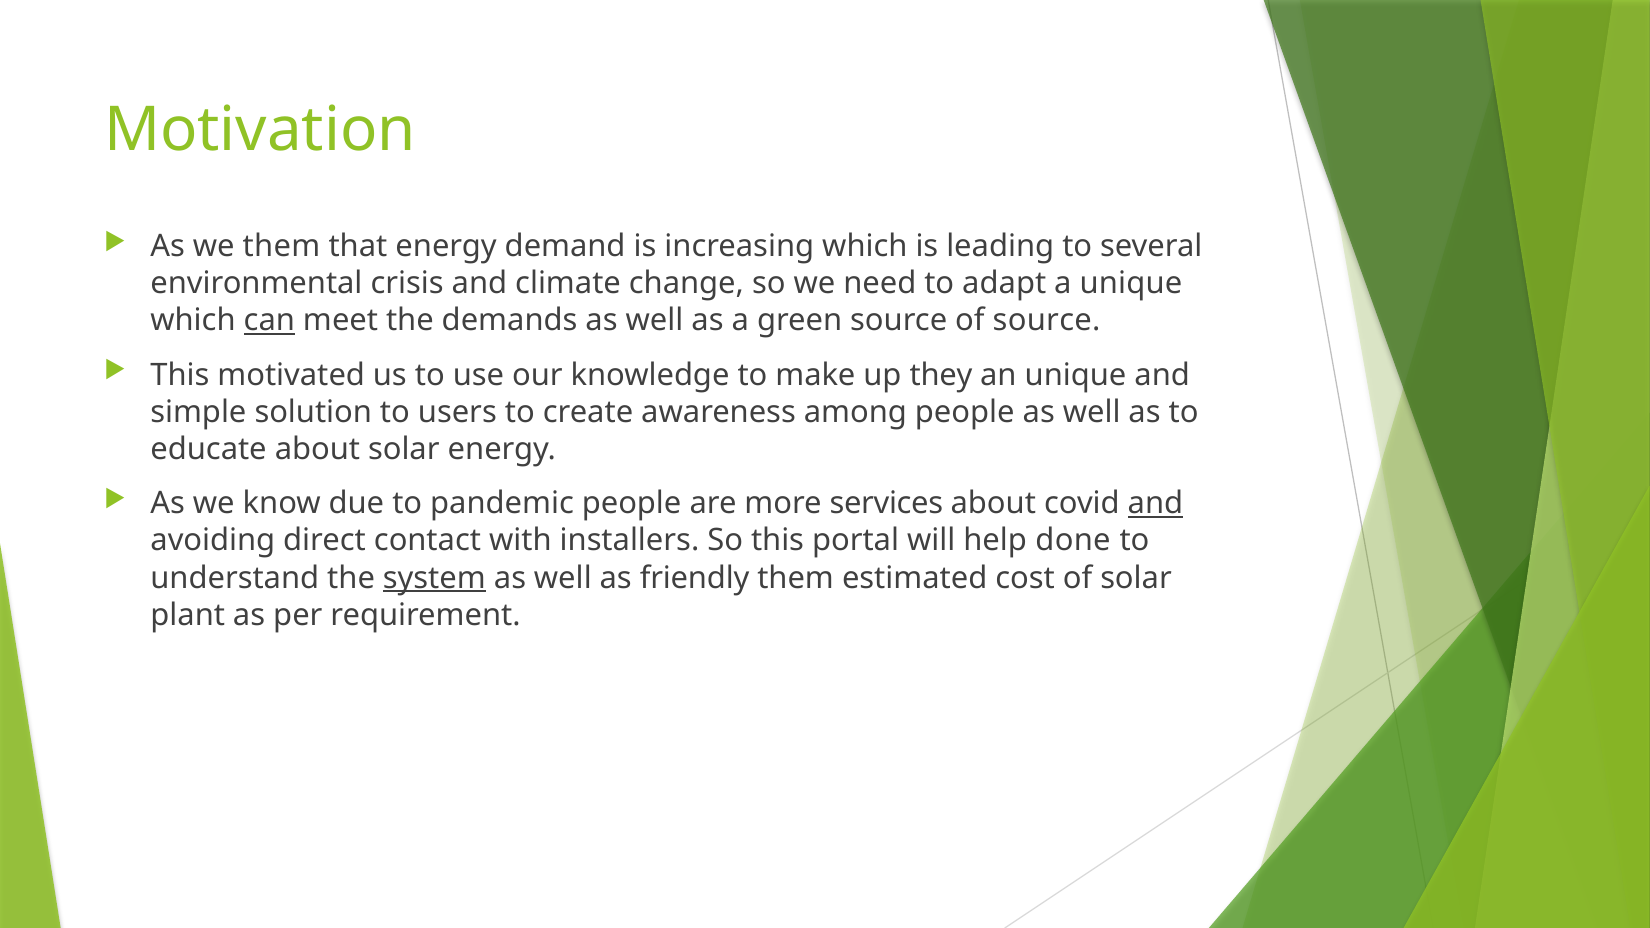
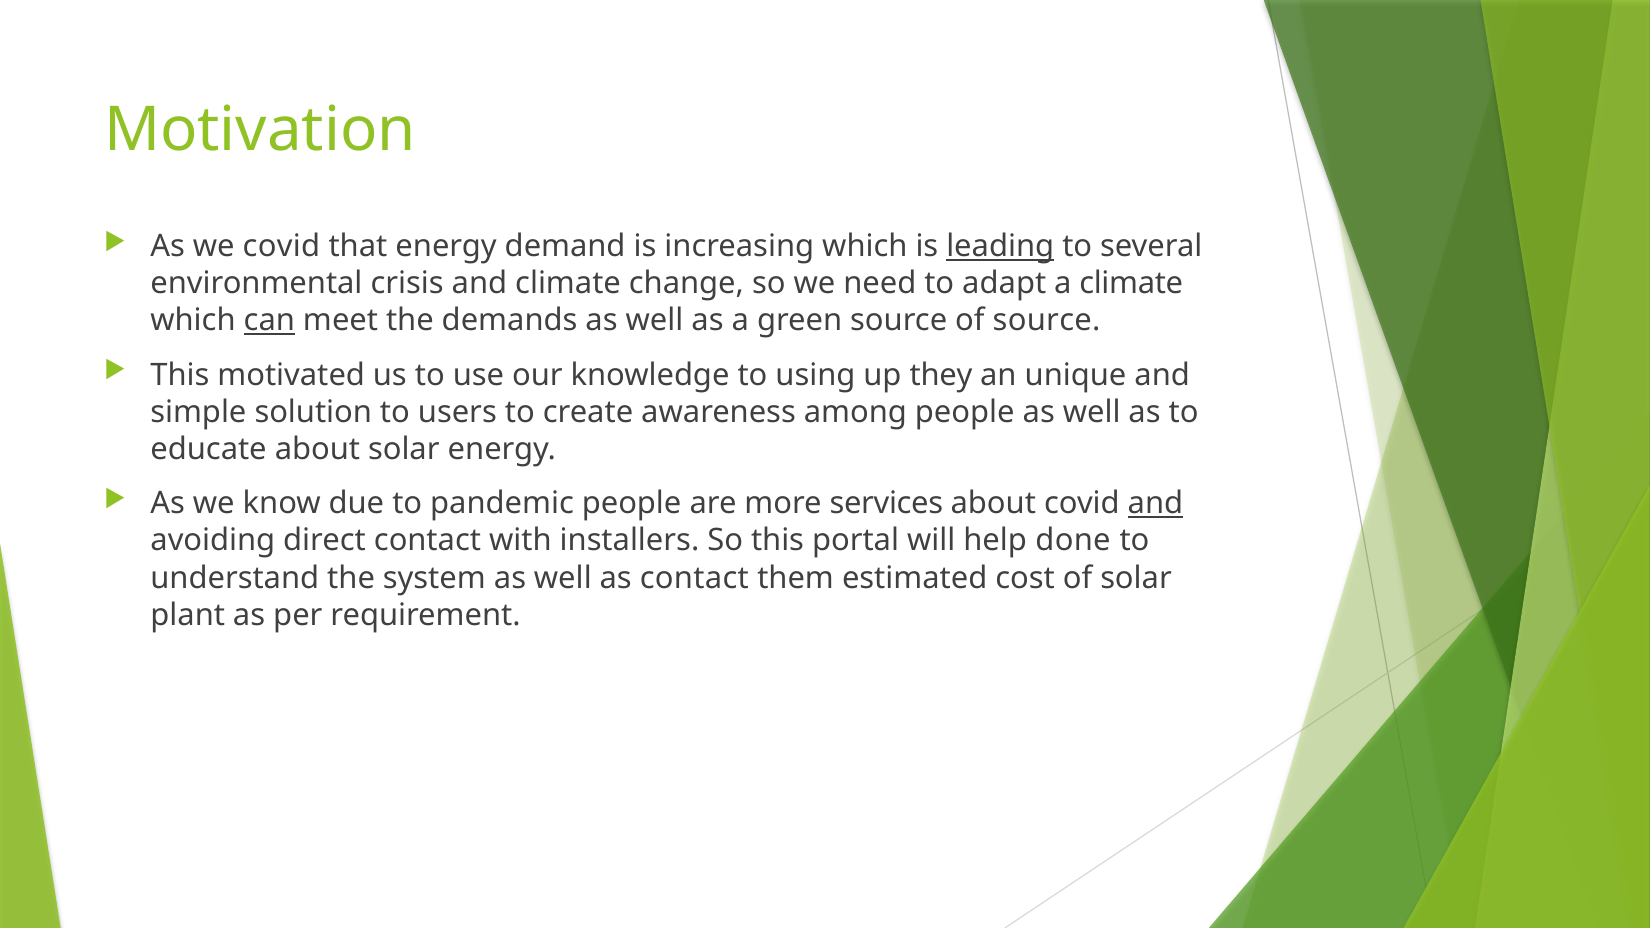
we them: them -> covid
leading underline: none -> present
a unique: unique -> climate
make: make -> using
system underline: present -> none
as friendly: friendly -> contact
